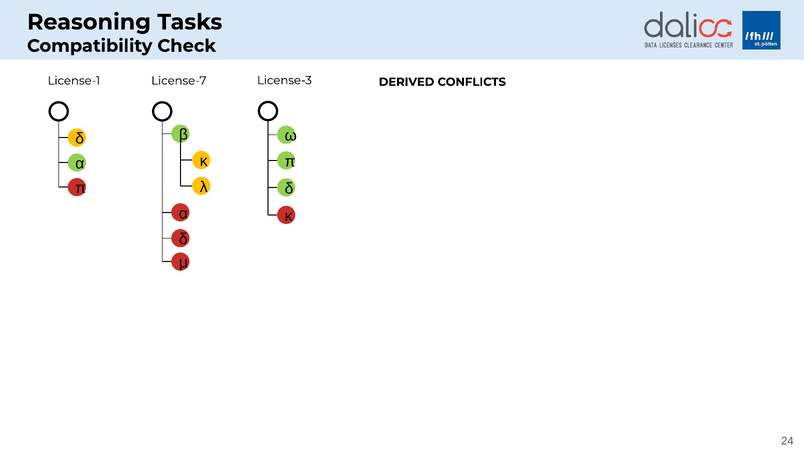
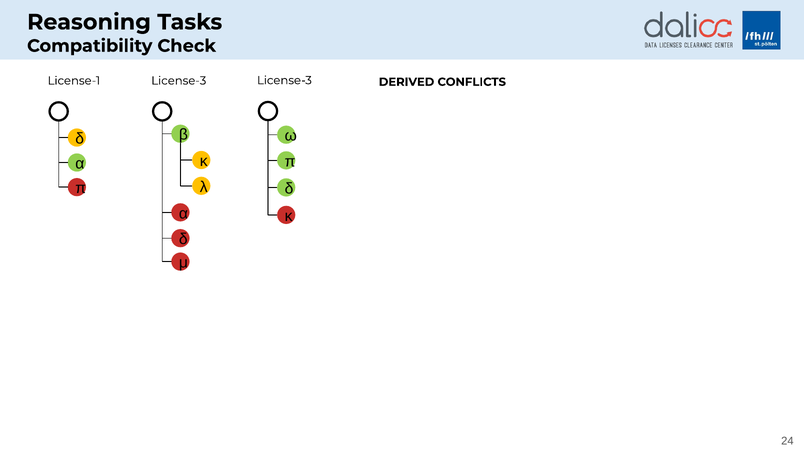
License-7 at (179, 81): License-7 -> License-3
